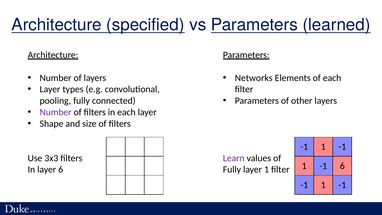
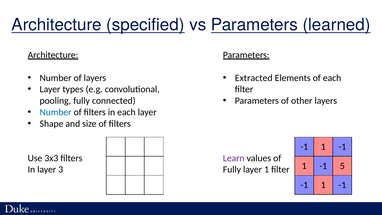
Networks: Networks -> Extracted
Number at (56, 112) colour: purple -> blue
-1 6: 6 -> 5
layer 6: 6 -> 3
